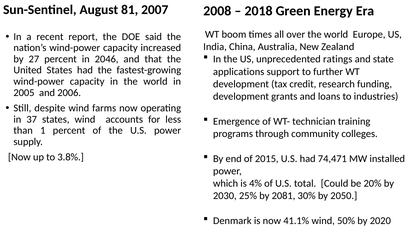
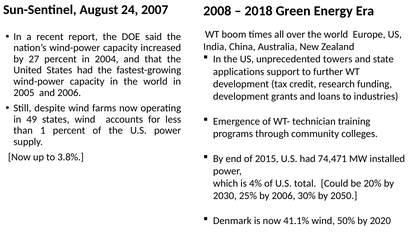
81: 81 -> 24
ratings: ratings -> towers
2046: 2046 -> 2004
37: 37 -> 49
by 2081: 2081 -> 2006
